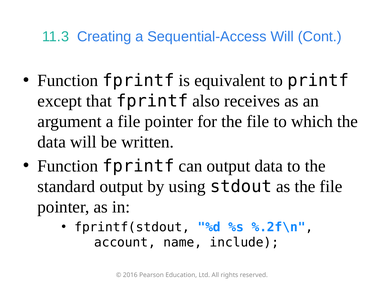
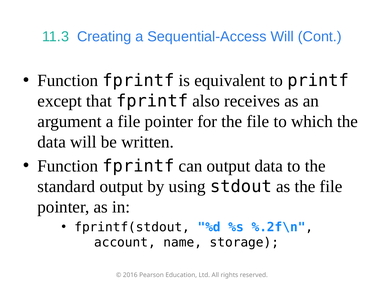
include: include -> storage
